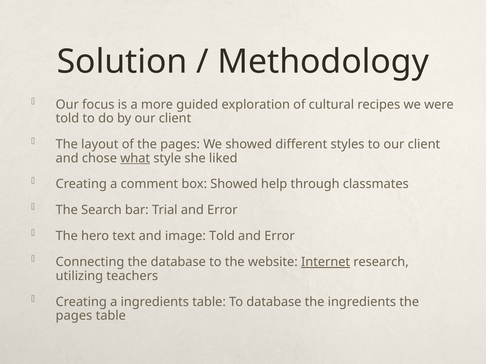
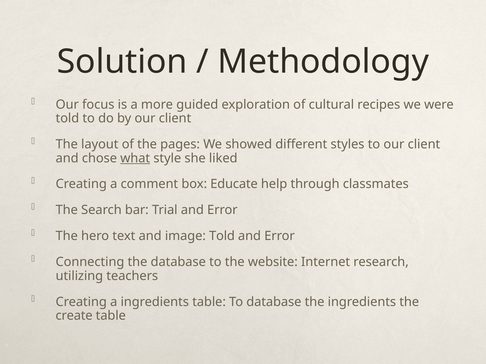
box Showed: Showed -> Educate
Internet underline: present -> none
pages at (74, 316): pages -> create
